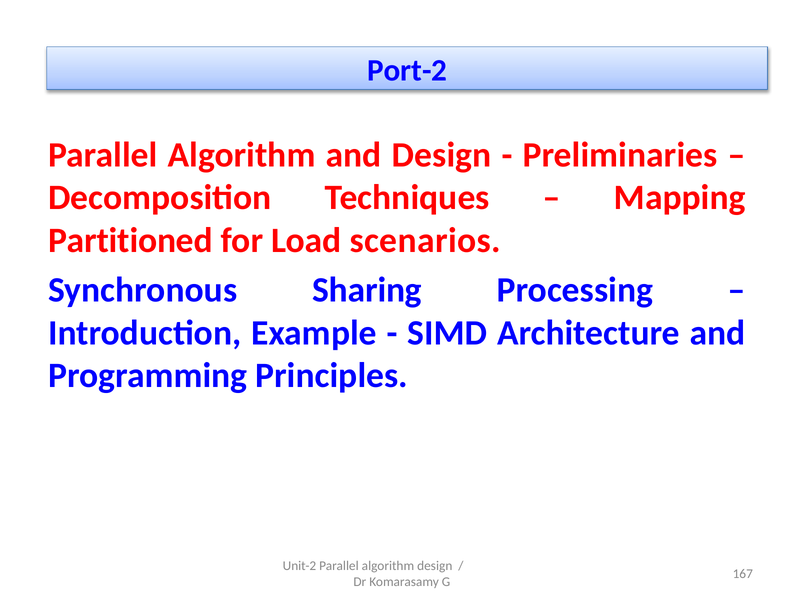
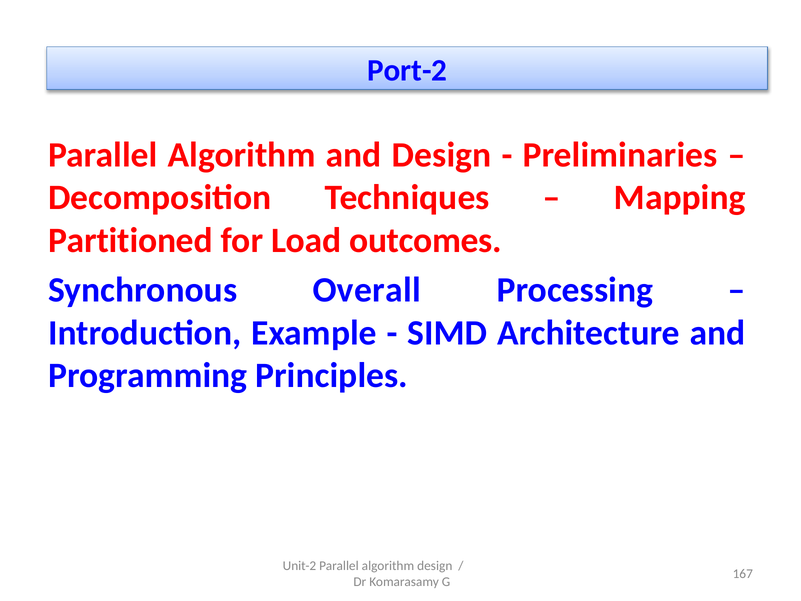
scenarios: scenarios -> outcomes
Sharing: Sharing -> Overall
